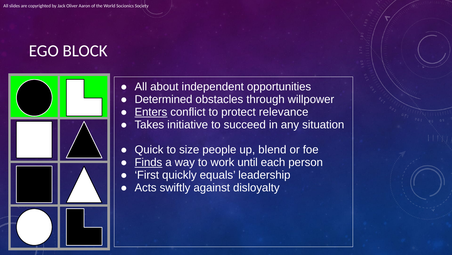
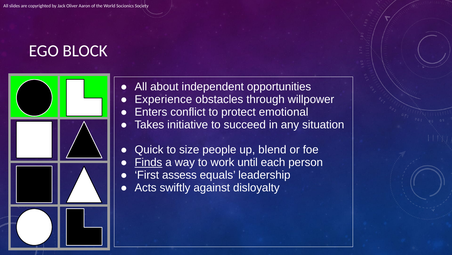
Determined: Determined -> Experience
Enters underline: present -> none
relevance: relevance -> emotional
quickly: quickly -> assess
